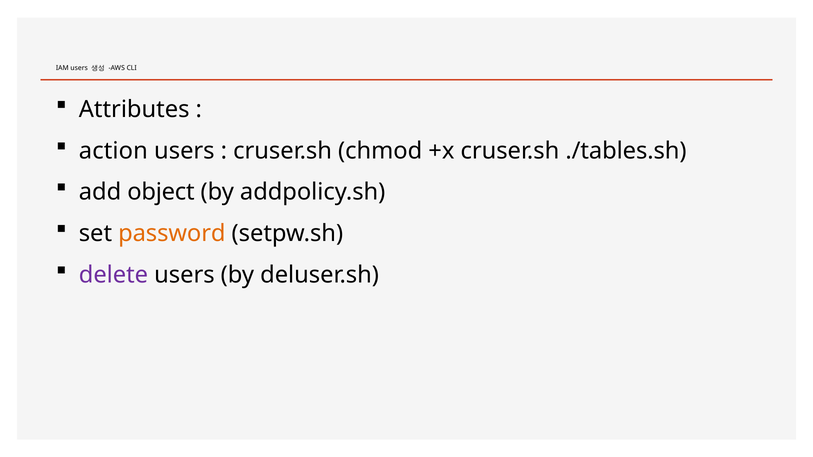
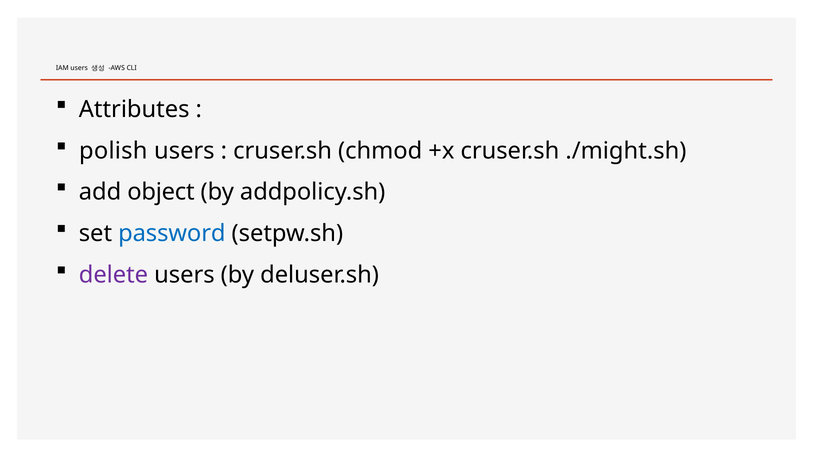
action: action -> polish
./tables.sh: ./tables.sh -> ./might.sh
password colour: orange -> blue
